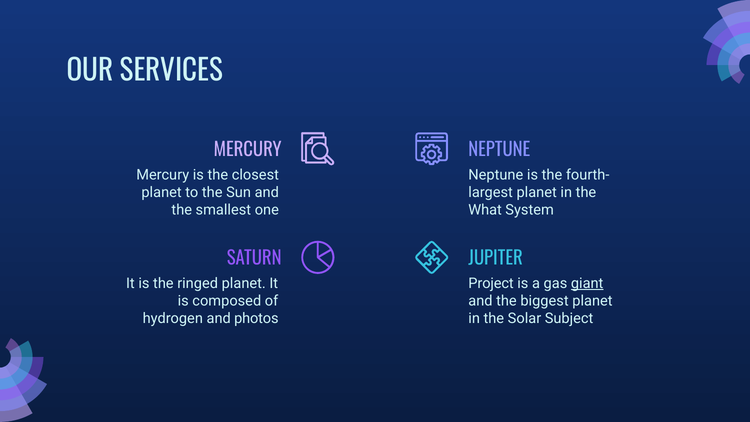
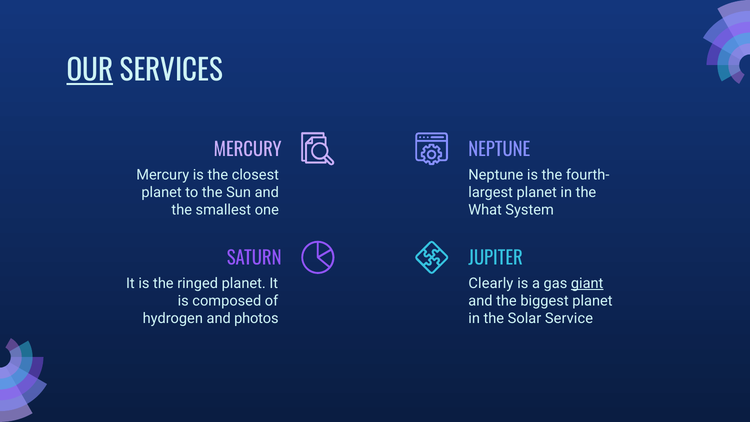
OUR underline: none -> present
Project: Project -> Clearly
Subject: Subject -> Service
